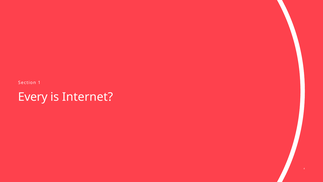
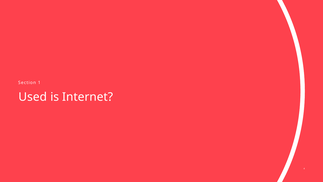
Every: Every -> Used
